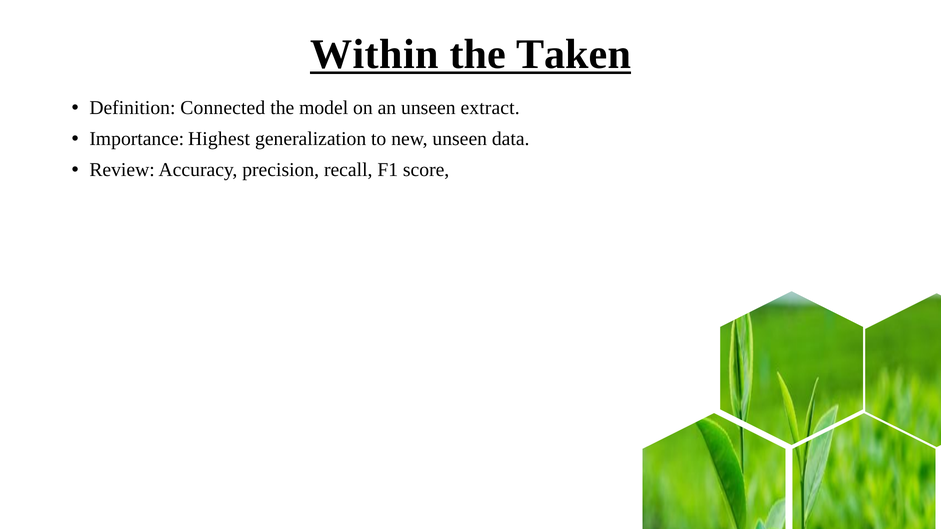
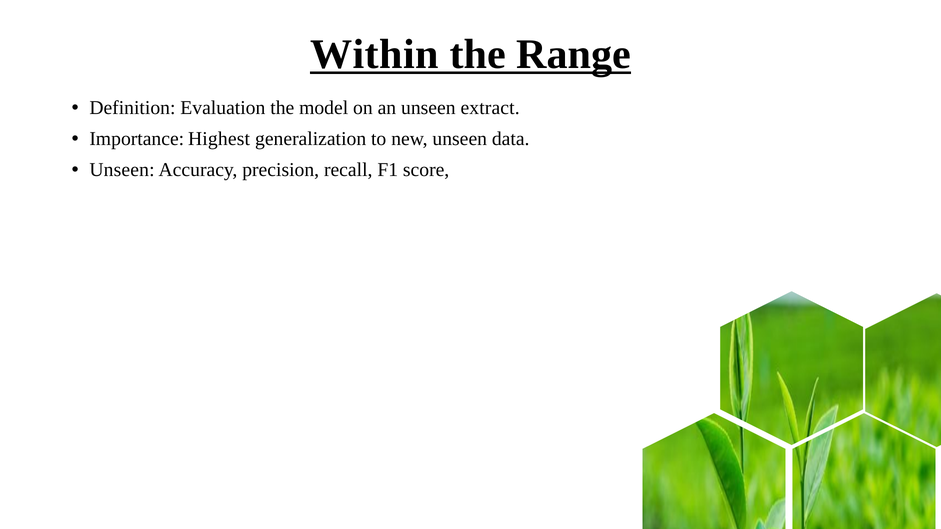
Taken: Taken -> Range
Connected: Connected -> Evaluation
Review at (122, 170): Review -> Unseen
